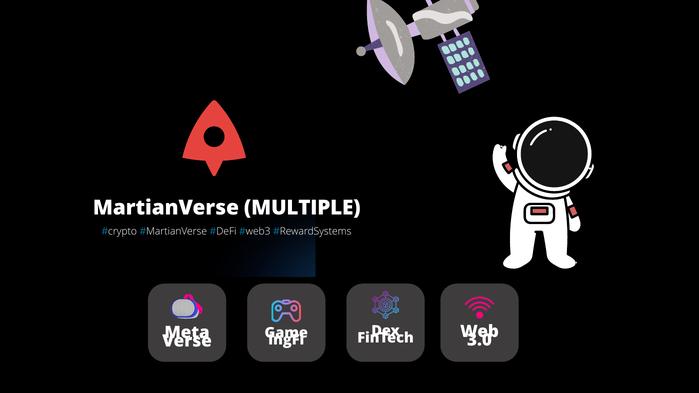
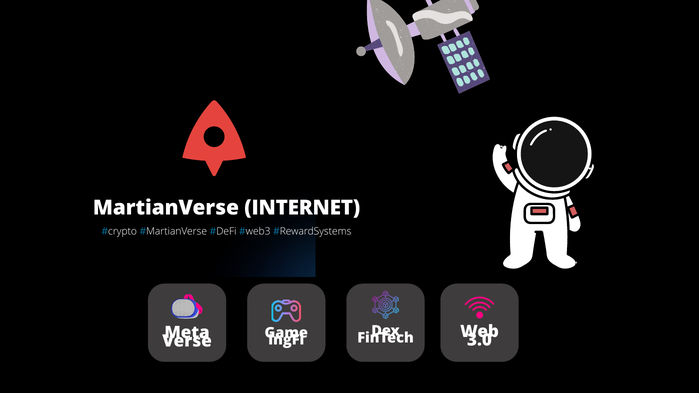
MULTIPLE: MULTIPLE -> INTERNET
